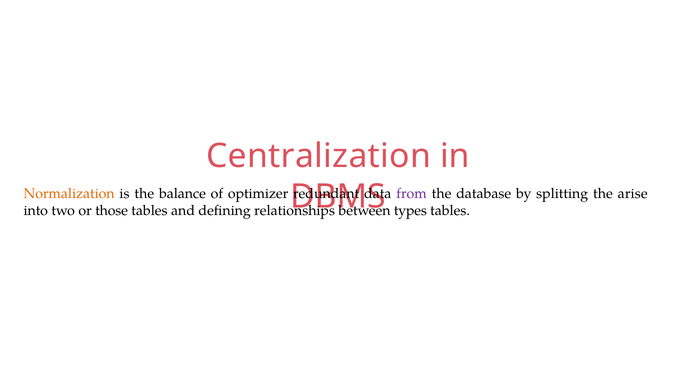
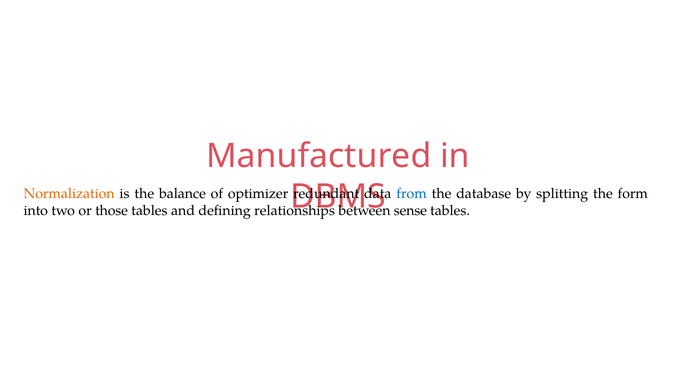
Centralization: Centralization -> Manufactured
from colour: purple -> blue
arise: arise -> form
types: types -> sense
